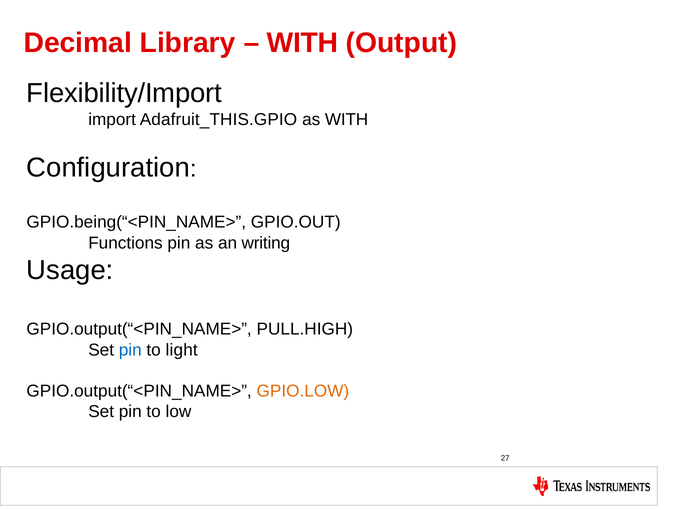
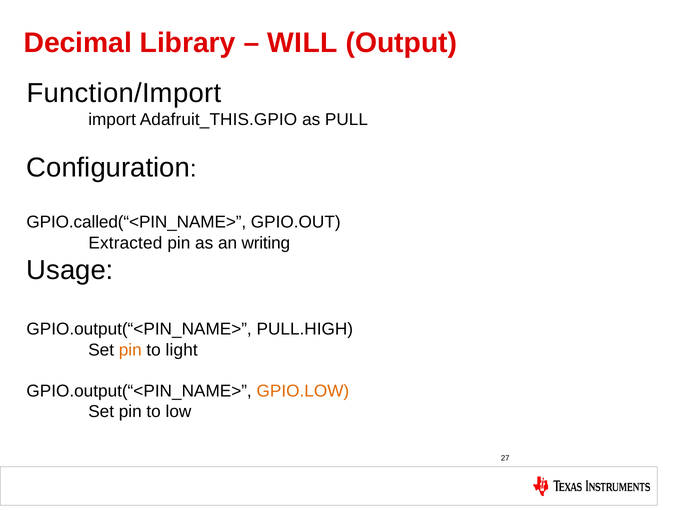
WITH at (303, 43): WITH -> WILL
Flexibility/Import: Flexibility/Import -> Function/Import
as WITH: WITH -> PULL
GPIO.being(“<PIN_NAME>: GPIO.being(“<PIN_NAME> -> GPIO.called(“<PIN_NAME>
Functions: Functions -> Extracted
pin at (130, 350) colour: blue -> orange
